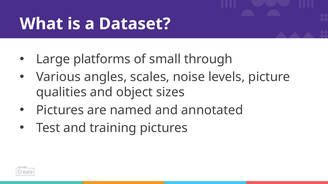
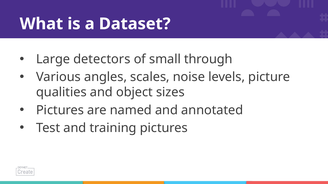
platforms: platforms -> detectors
